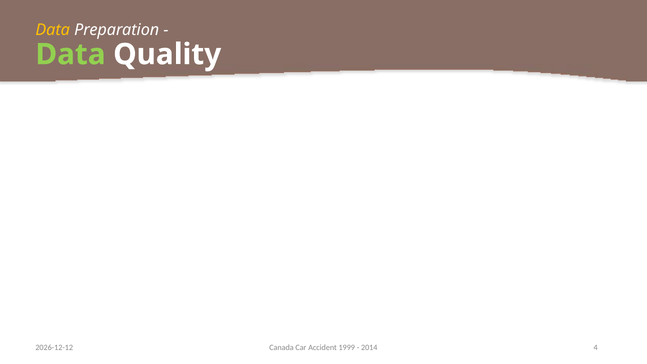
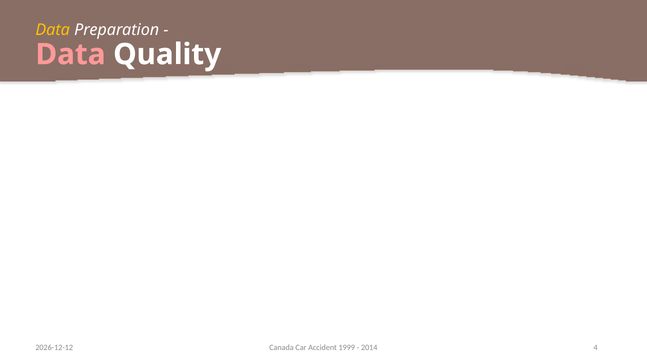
Data at (70, 54) colour: light green -> pink
